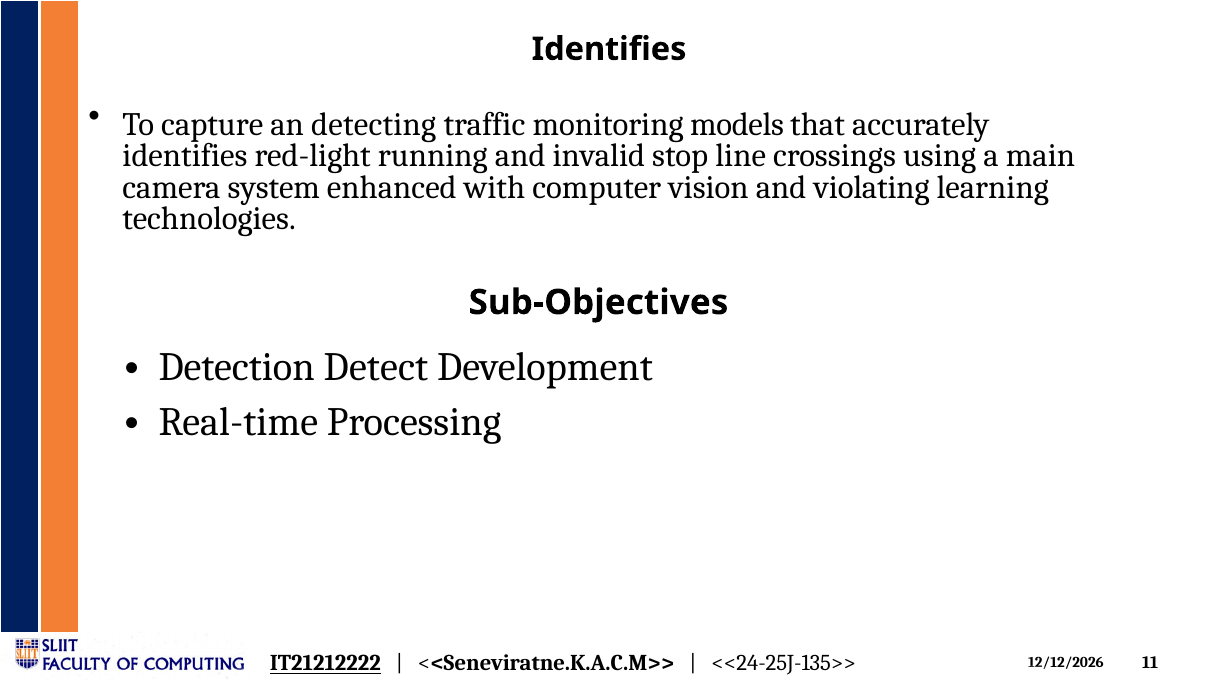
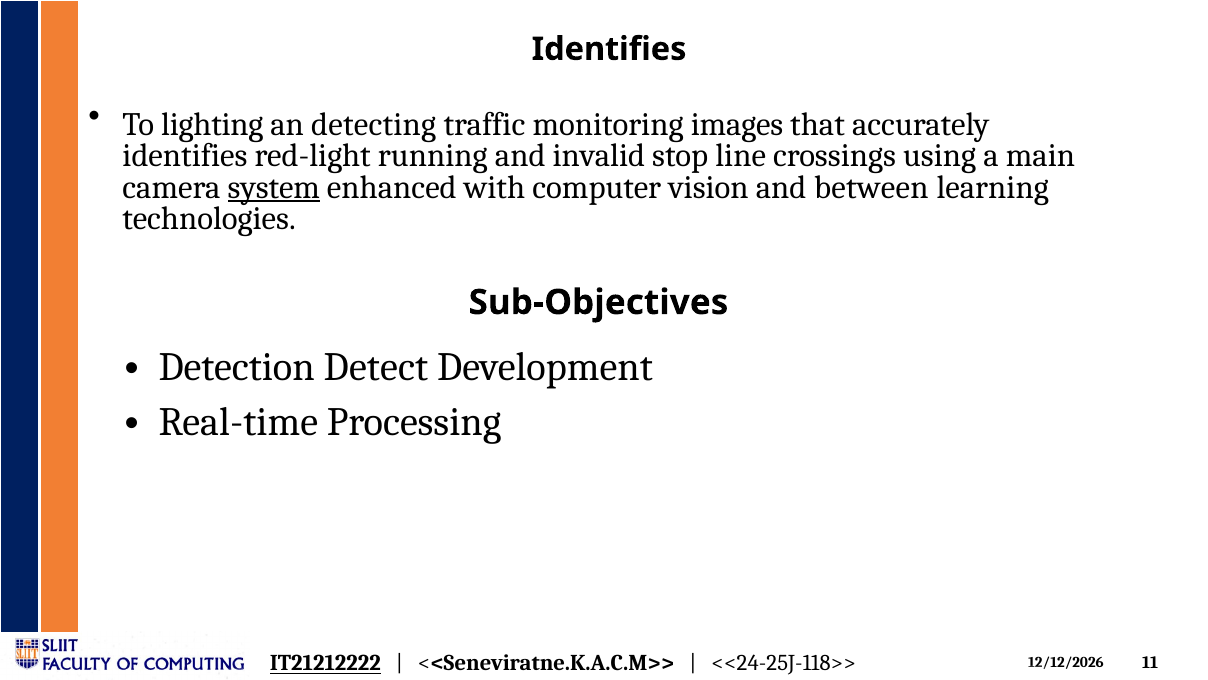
capture: capture -> lighting
models: models -> images
system underline: none -> present
violating: violating -> between
<<24-25J-135>>: <<24-25J-135>> -> <<24-25J-118>>
